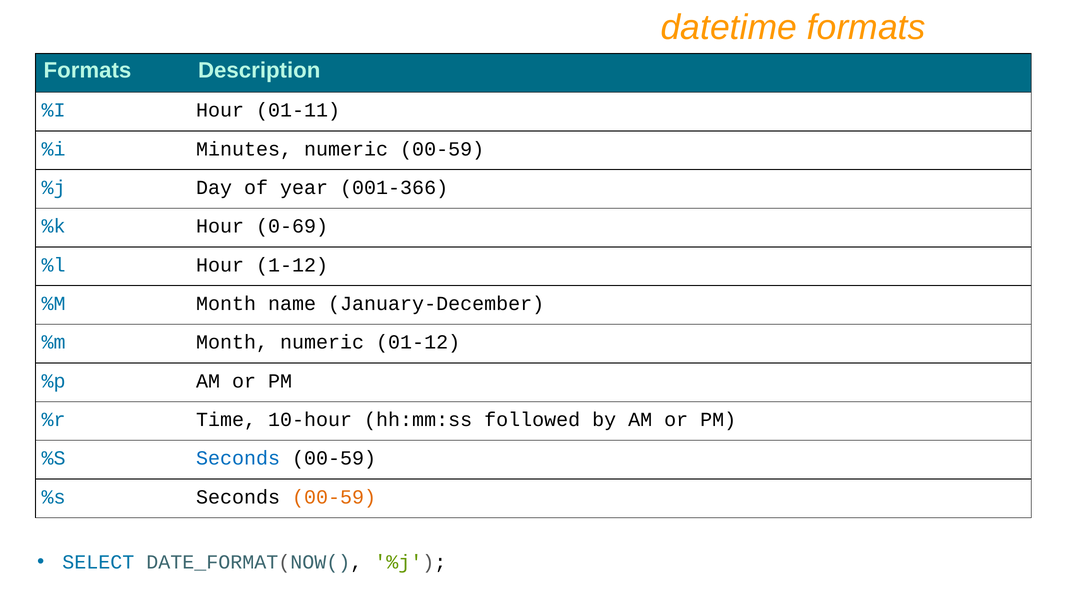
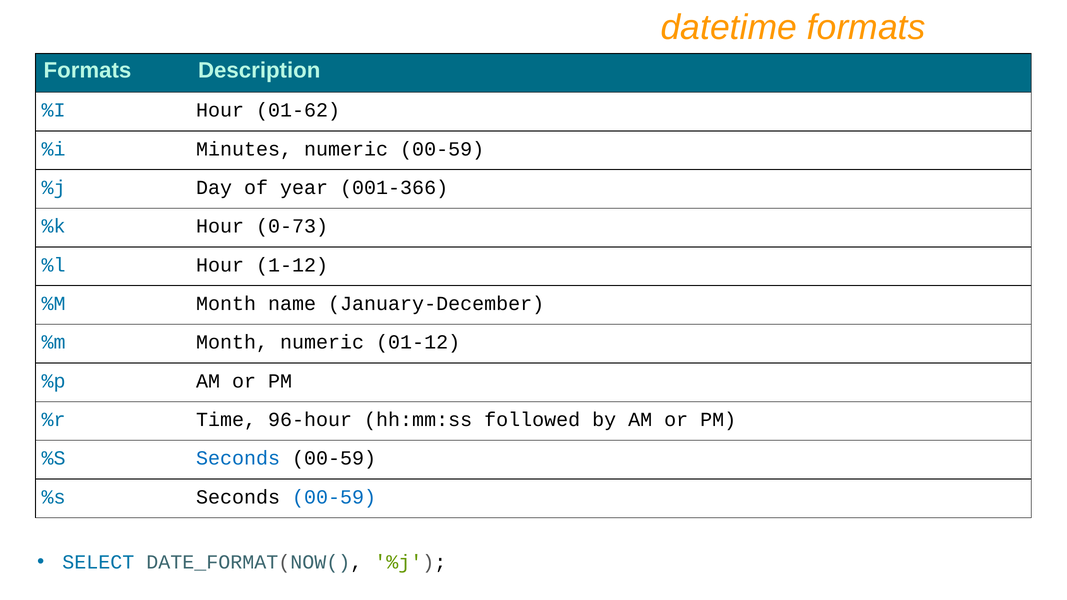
01-11: 01-11 -> 01-62
0-69: 0-69 -> 0-73
10-hour: 10-hour -> 96-hour
00-59 at (334, 497) colour: orange -> blue
